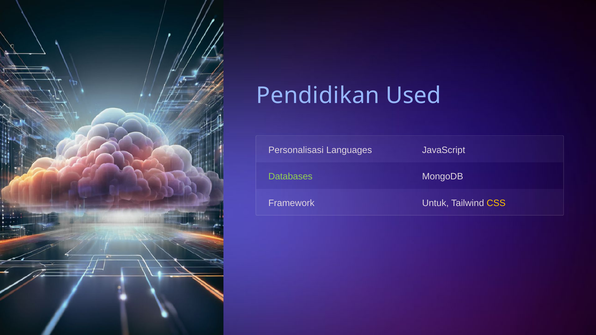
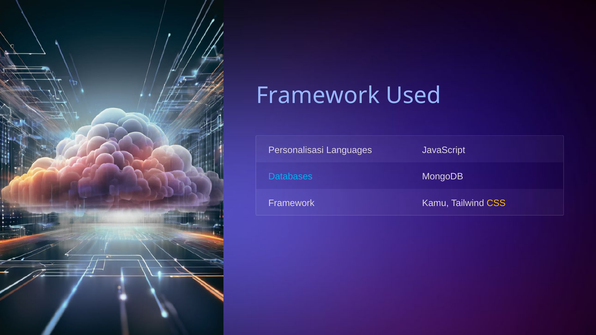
Pendidikan at (318, 96): Pendidikan -> Framework
Databases colour: light green -> light blue
Untuk: Untuk -> Kamu
